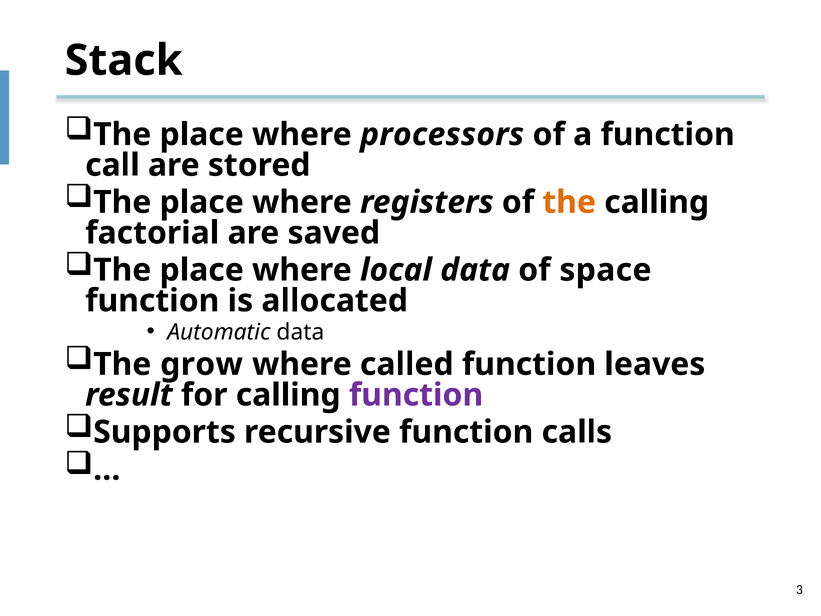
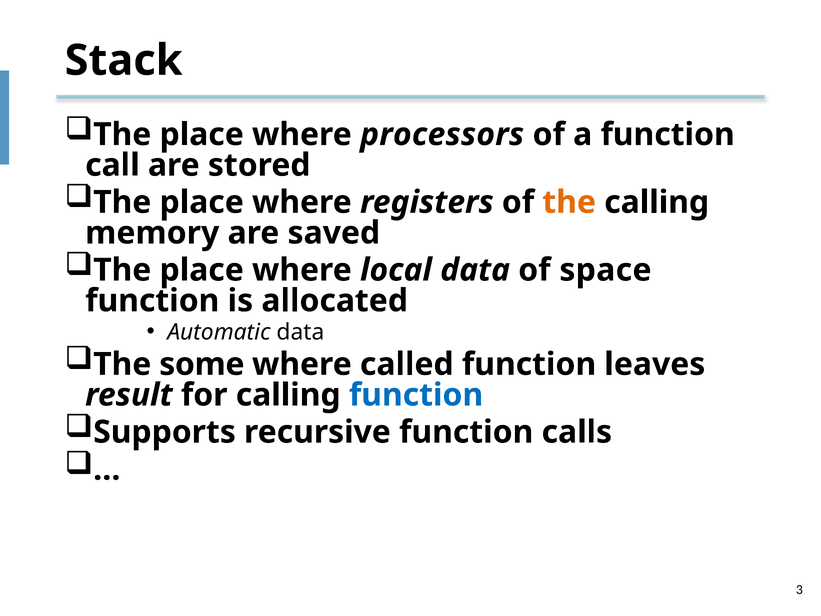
factorial: factorial -> memory
grow: grow -> some
function at (416, 395) colour: purple -> blue
